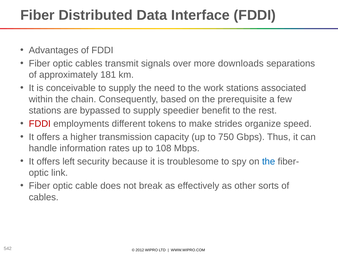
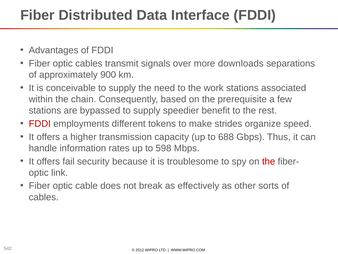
181: 181 -> 900
750: 750 -> 688
108: 108 -> 598
left: left -> fail
the at (269, 161) colour: blue -> red
